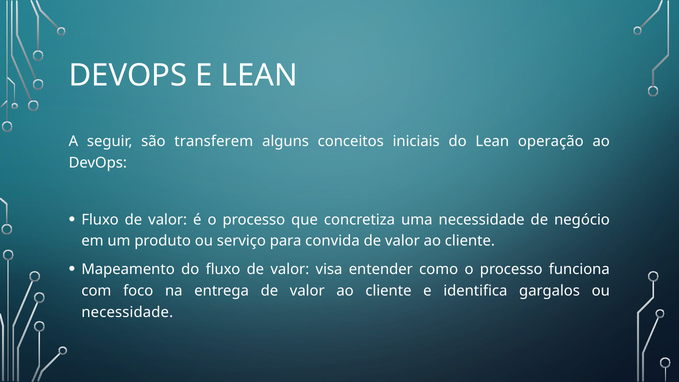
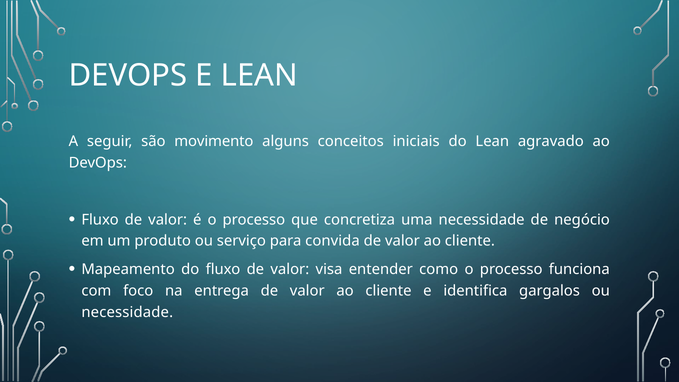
transferem: transferem -> movimento
operação: operação -> agravado
